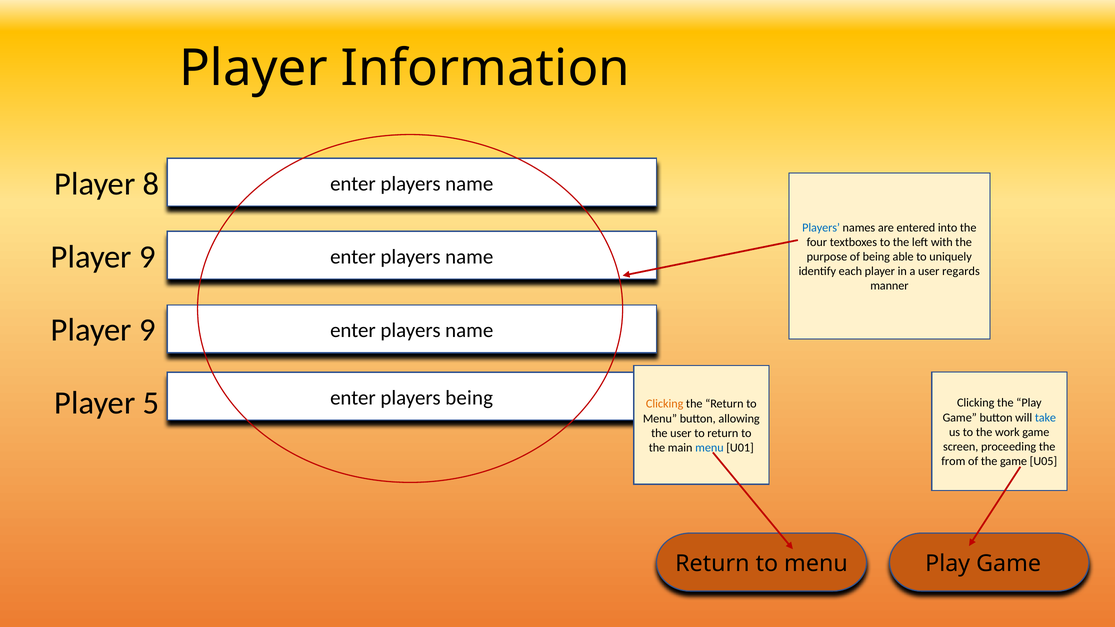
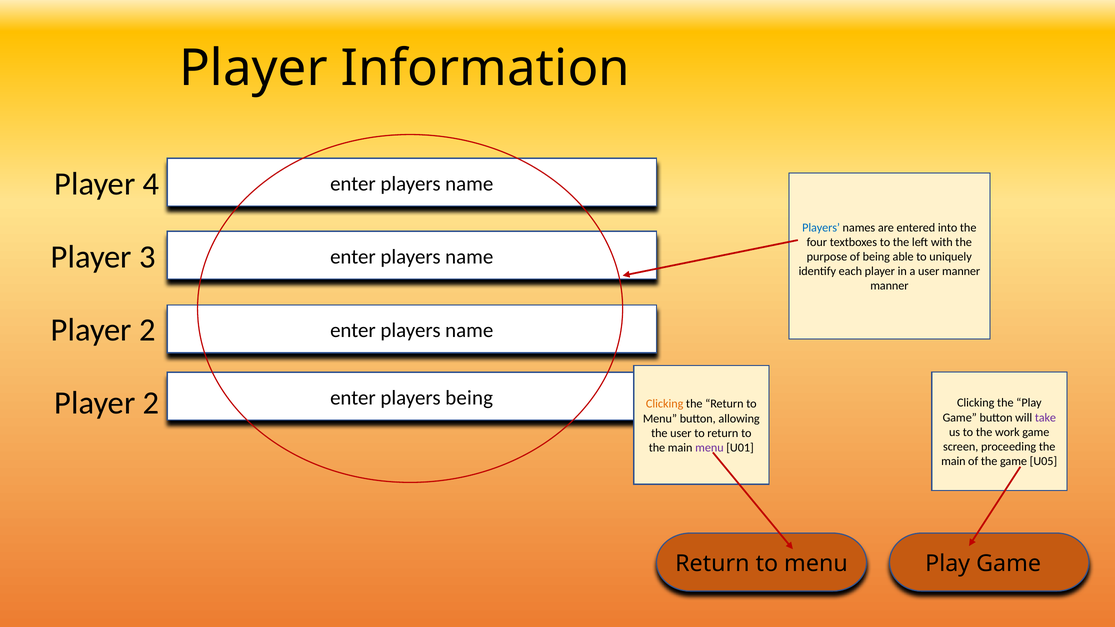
8: 8 -> 4
9 at (147, 257): 9 -> 3
user regards: regards -> manner
9 at (147, 330): 9 -> 2
5 at (151, 403): 5 -> 2
take colour: blue -> purple
menu at (709, 448) colour: blue -> purple
from at (953, 462): from -> main
